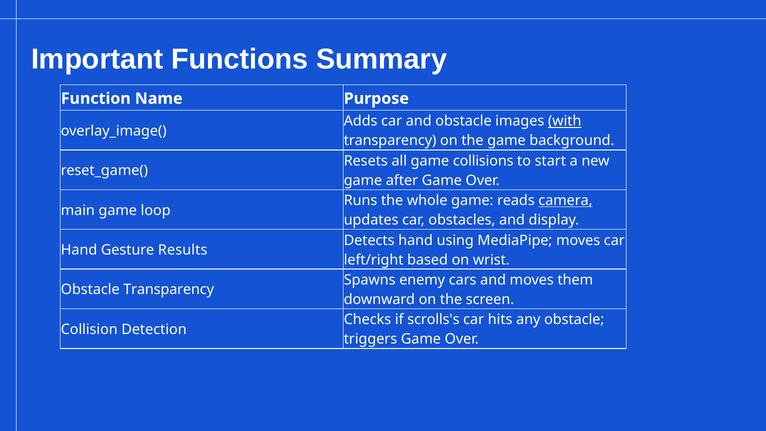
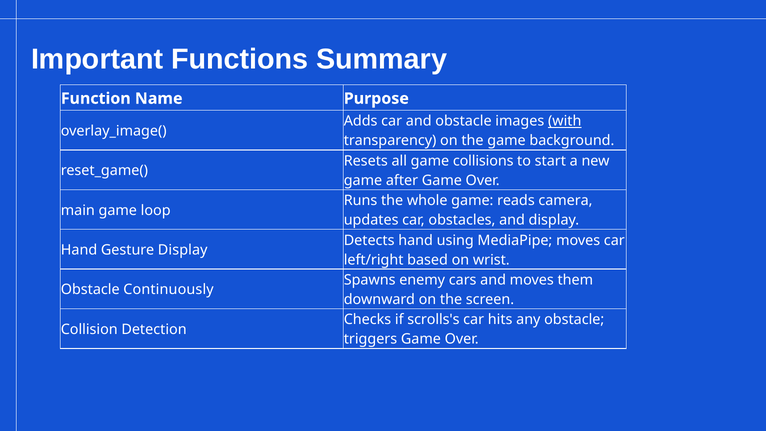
camera underline: present -> none
Gesture Results: Results -> Display
Obstacle Transparency: Transparency -> Continuously
